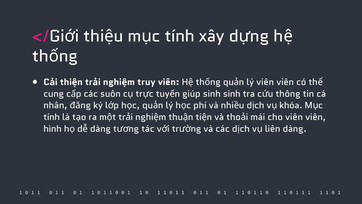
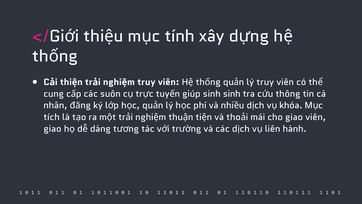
lý viên: viên -> truy
tính at (52, 117): tính -> tích
cho viên: viên -> giao
hình at (53, 129): hình -> giao
liên dàng: dàng -> hành
